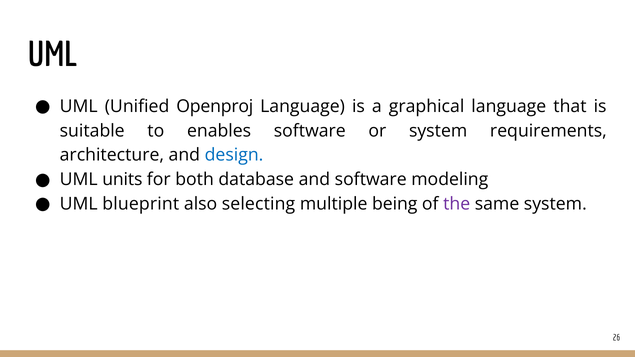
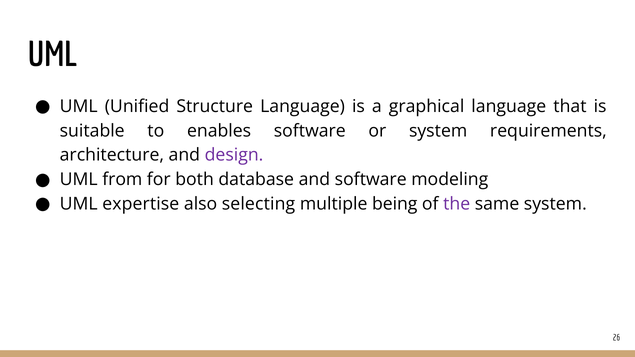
Openproj: Openproj -> Structure
design colour: blue -> purple
units: units -> from
blueprint: blueprint -> expertise
